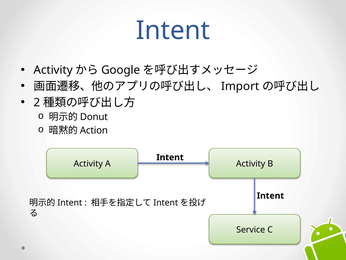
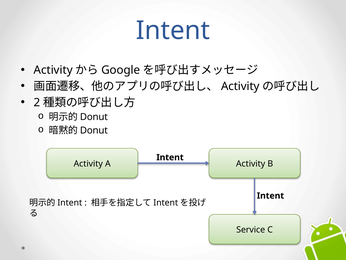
Import at (240, 86): Import -> Activity
Action at (94, 130): Action -> Donut
